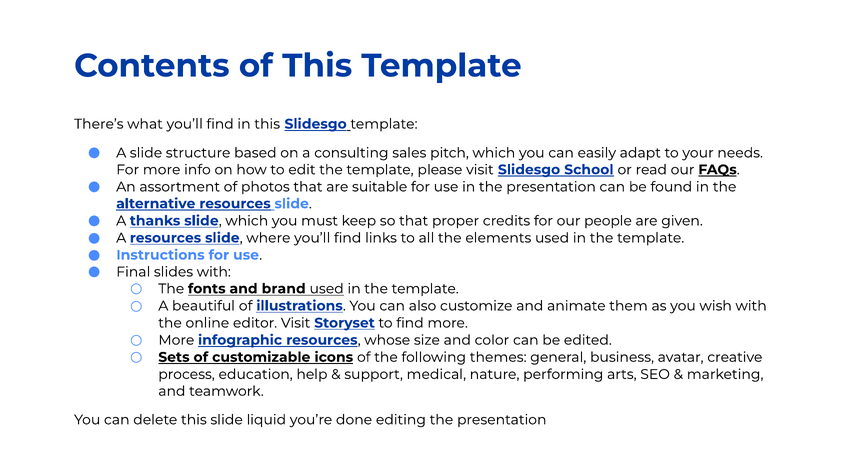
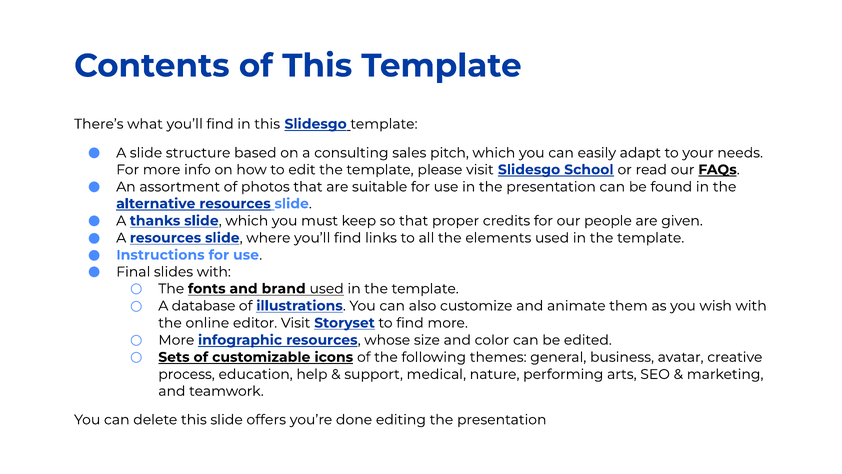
beautiful: beautiful -> database
liquid: liquid -> offers
